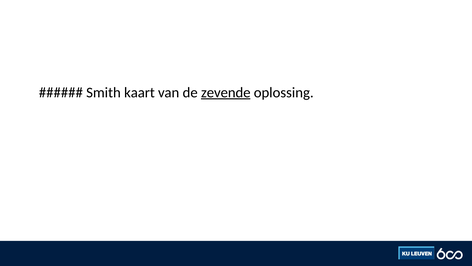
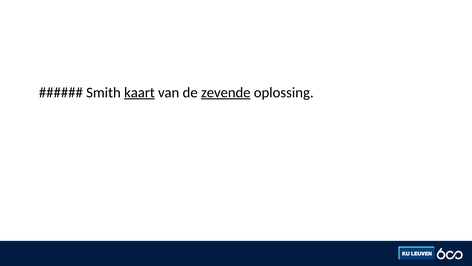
kaart underline: none -> present
